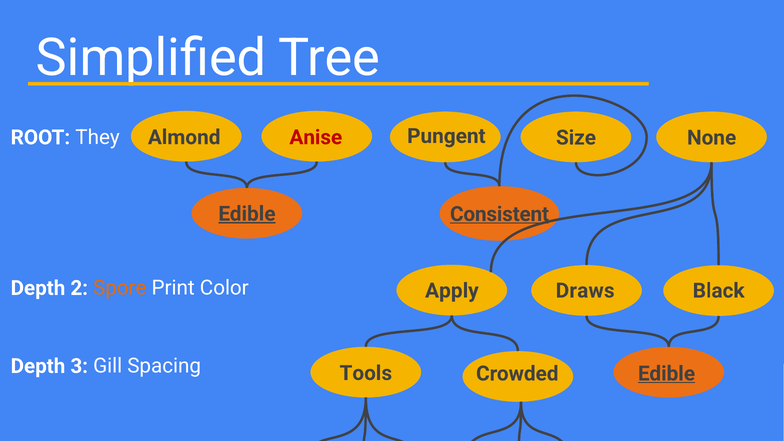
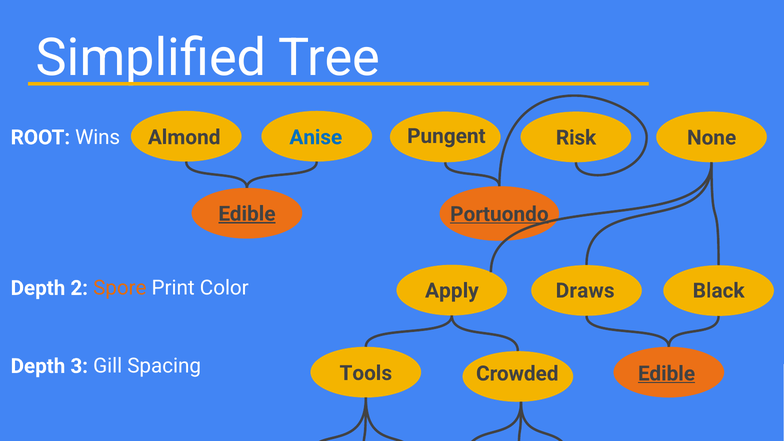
Size: Size -> Risk
Anise colour: red -> blue
They: They -> Wins
Consistent: Consistent -> Portuondo
